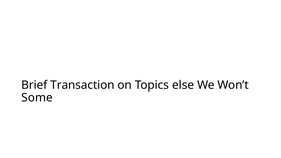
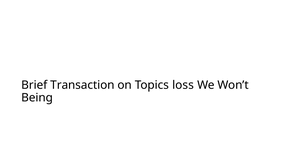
else: else -> loss
Some: Some -> Being
